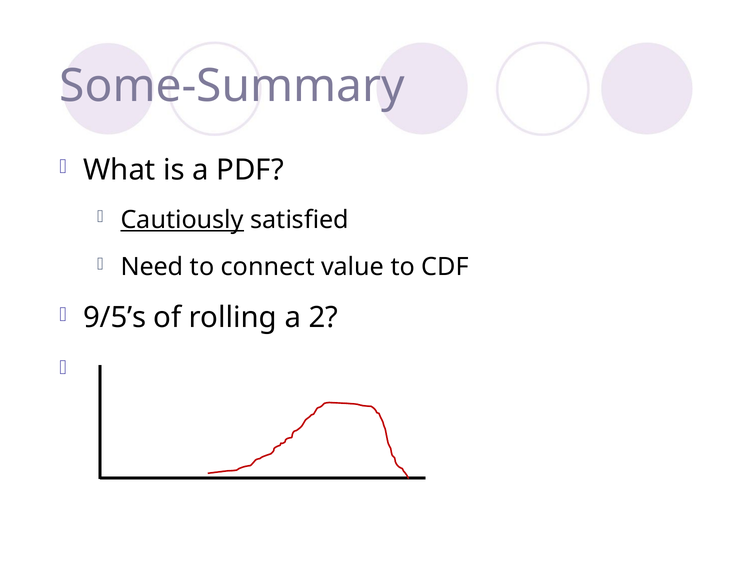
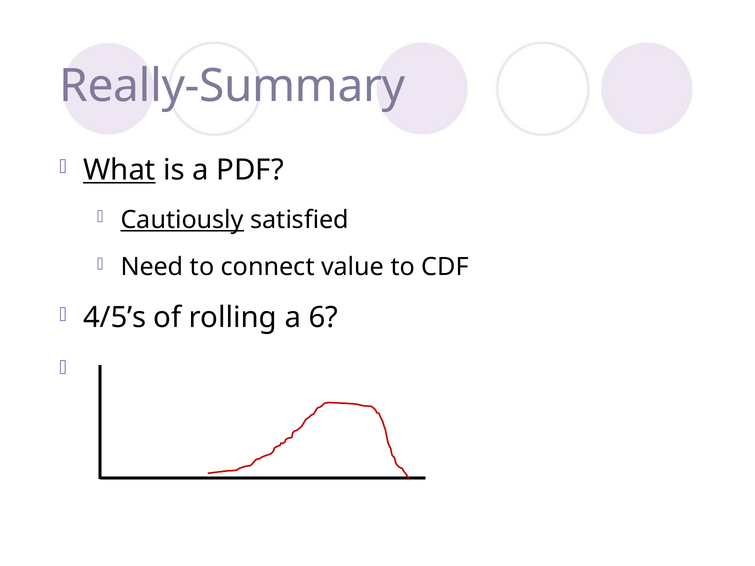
Some-Summary: Some-Summary -> Really-Summary
What underline: none -> present
9/5’s: 9/5’s -> 4/5’s
2: 2 -> 6
